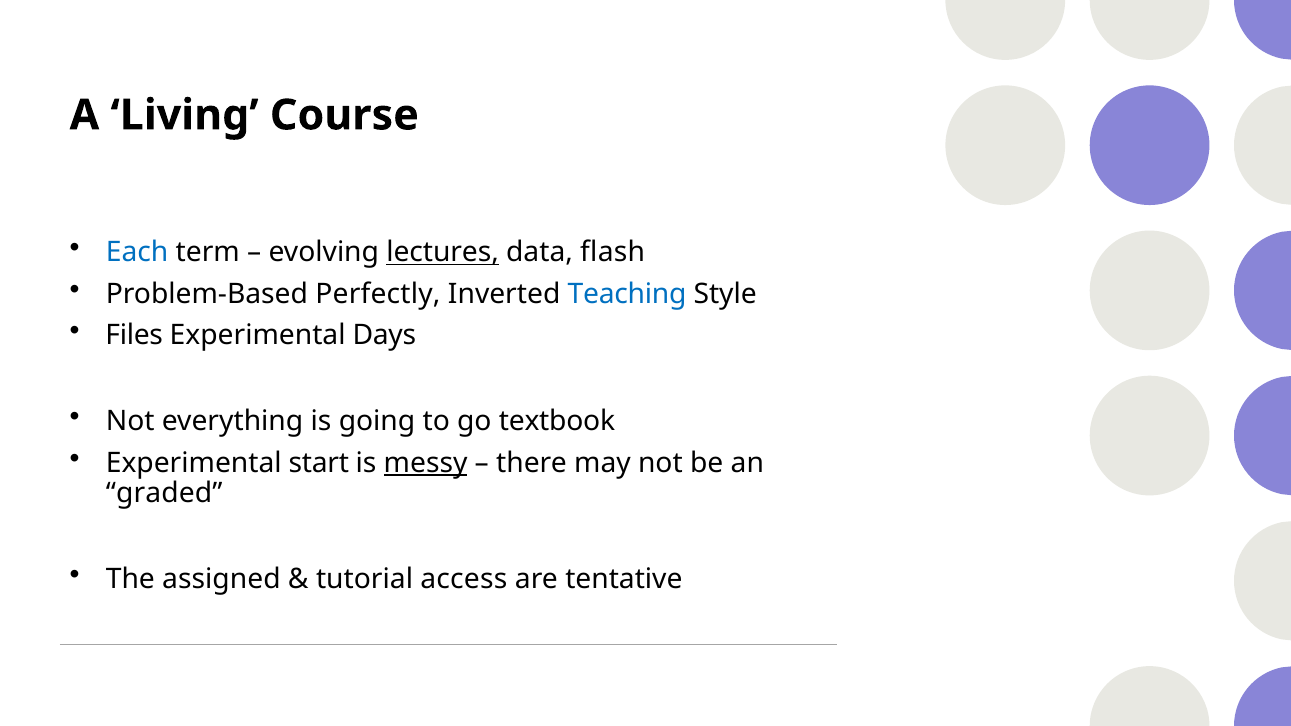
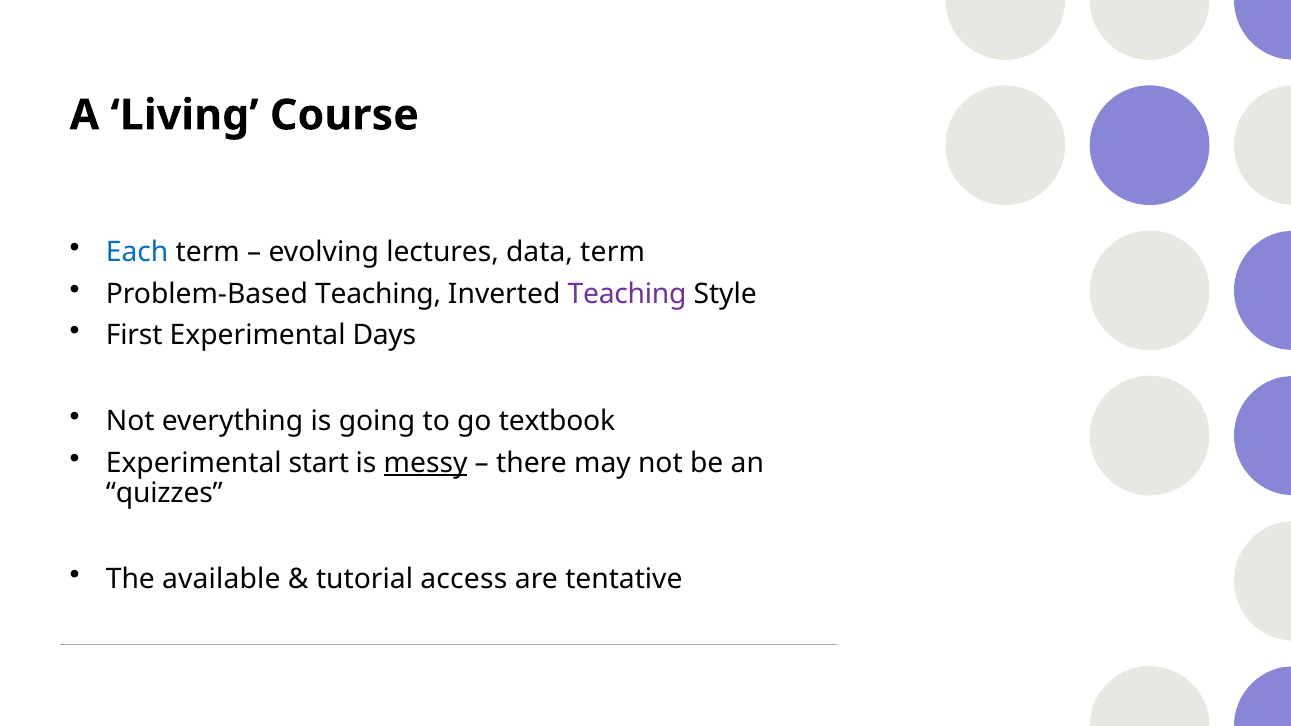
lectures underline: present -> none
data flash: flash -> term
Problem-Based Perfectly: Perfectly -> Teaching
Teaching at (627, 294) colour: blue -> purple
Files: Files -> First
graded: graded -> quizzes
assigned: assigned -> available
